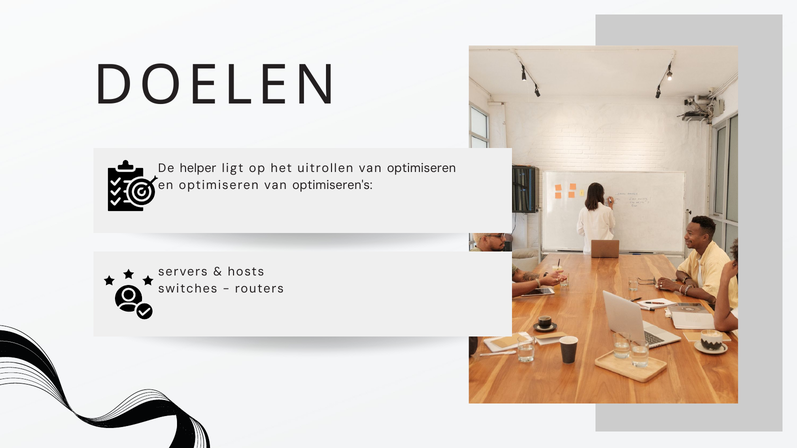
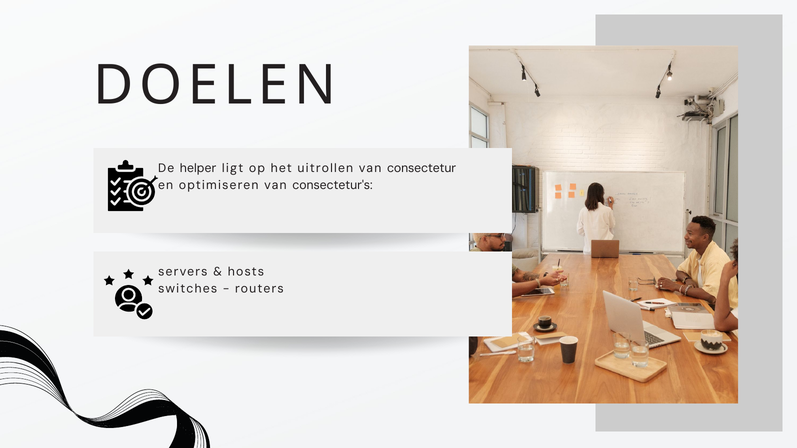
van optimiseren: optimiseren -> consectetur
optimiseren's: optimiseren's -> consectetur's
